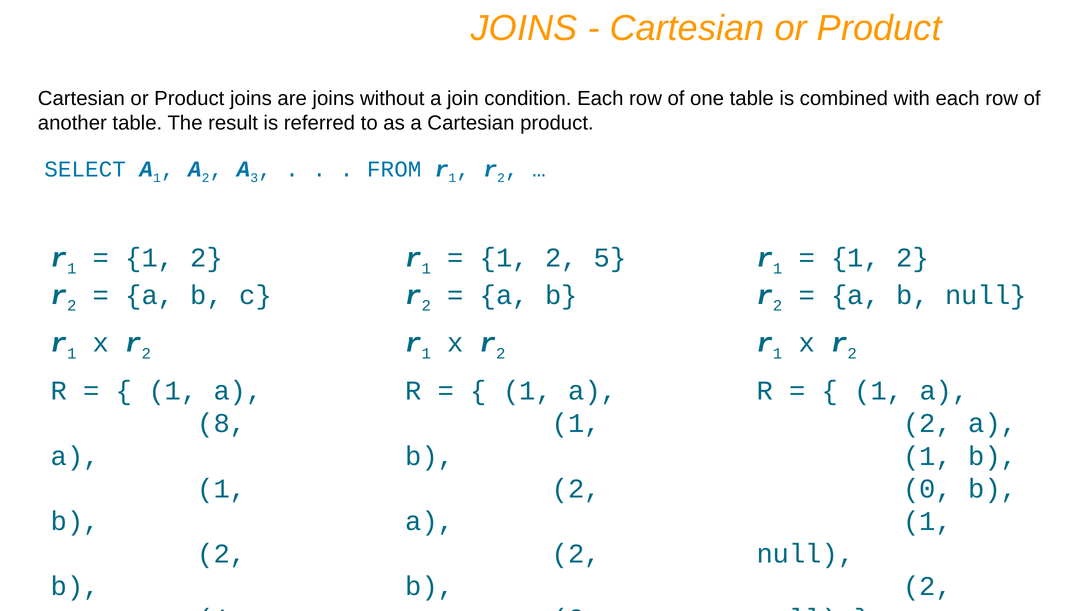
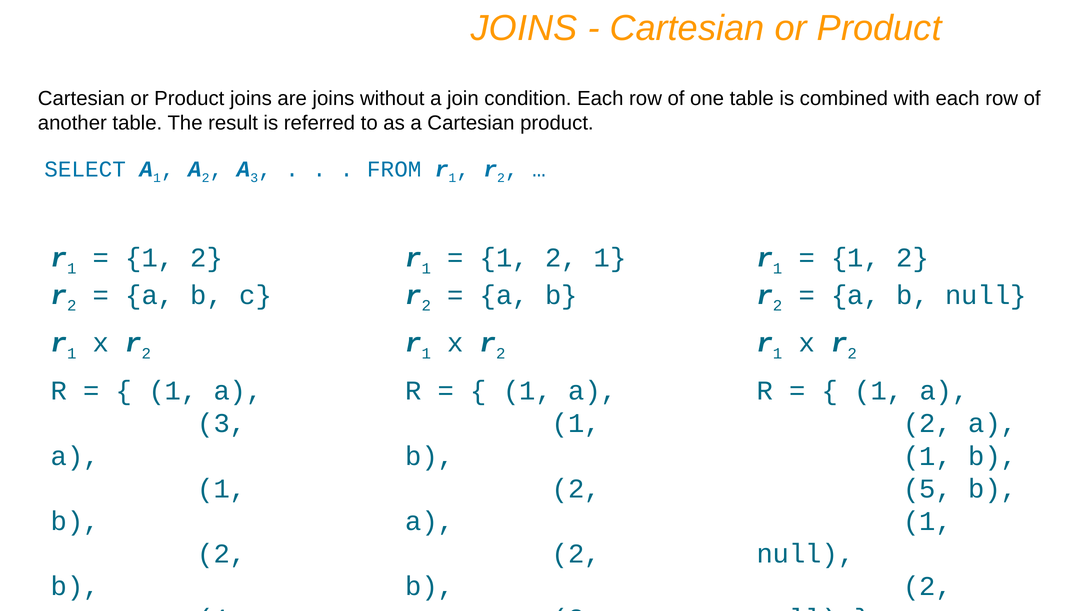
2 5: 5 -> 1
8 at (222, 423): 8 -> 3
0: 0 -> 5
